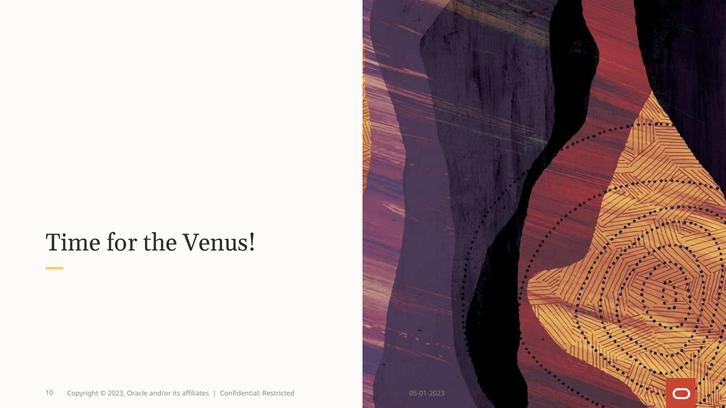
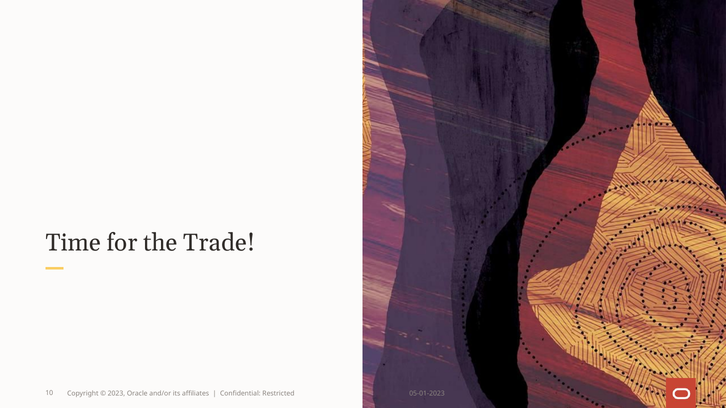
Venus: Venus -> Trade
